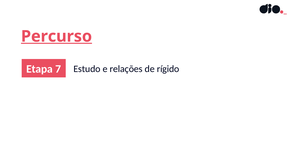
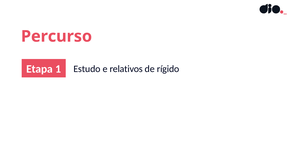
Percurso underline: present -> none
7: 7 -> 1
relações: relações -> relativos
